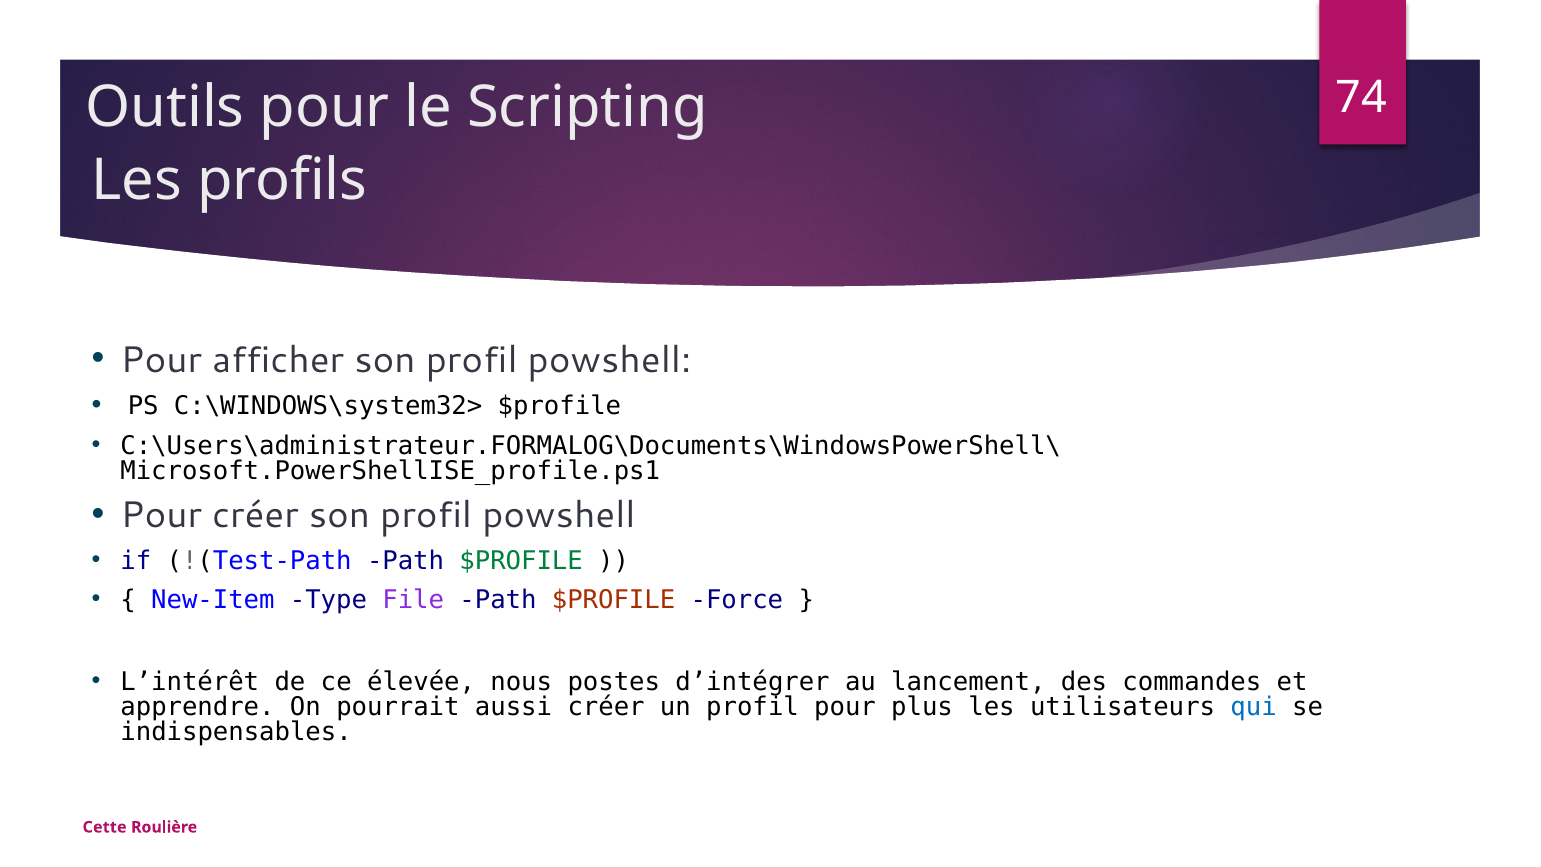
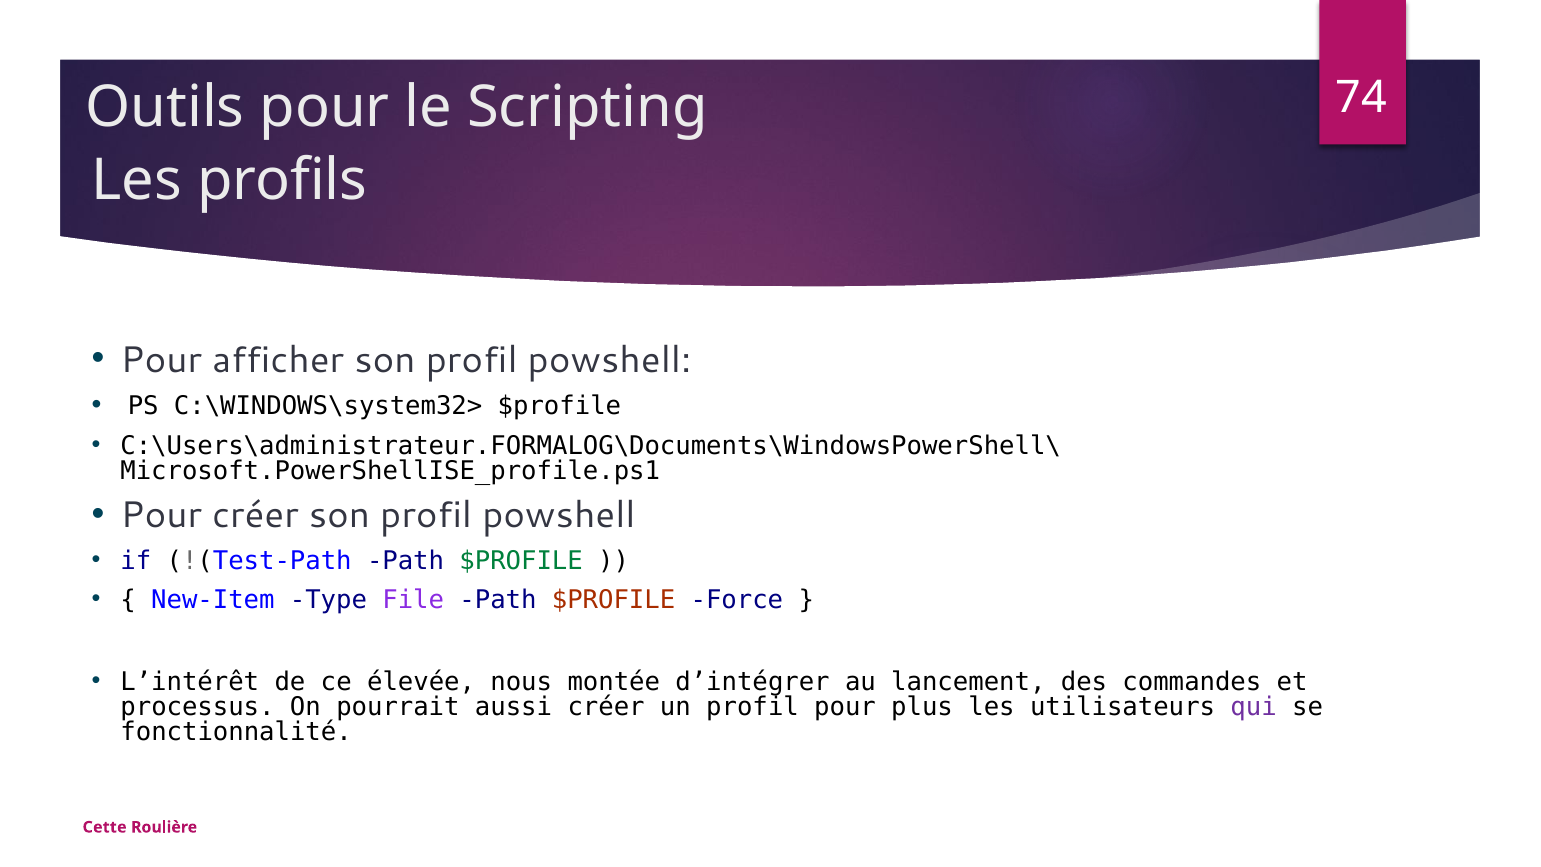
postes: postes -> montée
apprendre: apprendre -> processus
qui colour: blue -> purple
indispensables: indispensables -> fonctionnalité
